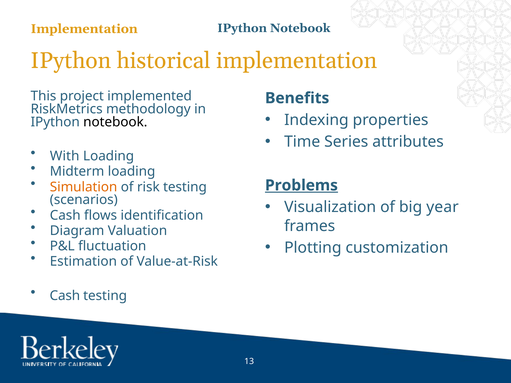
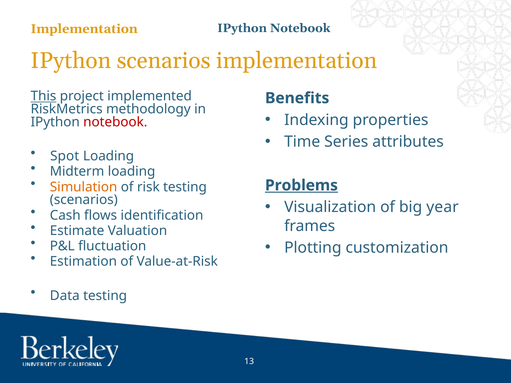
IPython historical: historical -> scenarios
This underline: none -> present
notebook at (115, 122) colour: black -> red
With: With -> Spot
Diagram: Diagram -> Estimate
Cash at (65, 296): Cash -> Data
